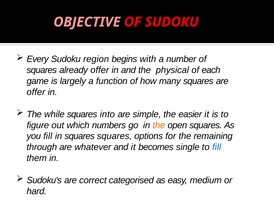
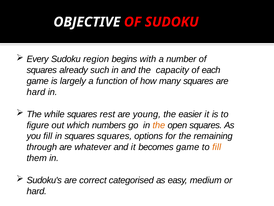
OBJECTIVE colour: pink -> white
already offer: offer -> such
physical: physical -> capacity
offer at (36, 92): offer -> hard
into: into -> rest
simple: simple -> young
becomes single: single -> game
fill at (217, 147) colour: blue -> orange
